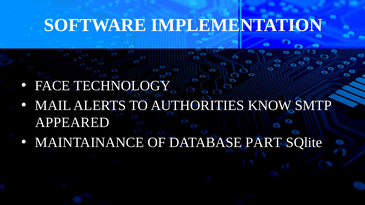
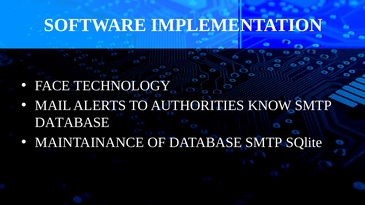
APPEARED at (72, 123): APPEARED -> DATABASE
DATABASE PART: PART -> SMTP
